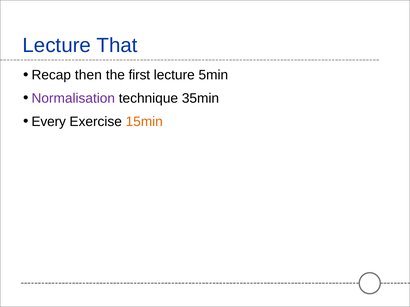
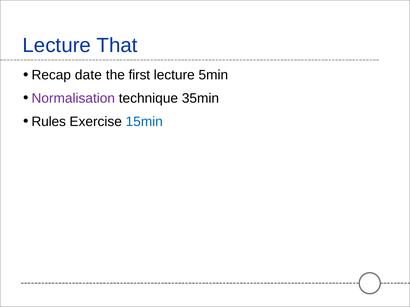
then: then -> date
Every: Every -> Rules
15min colour: orange -> blue
